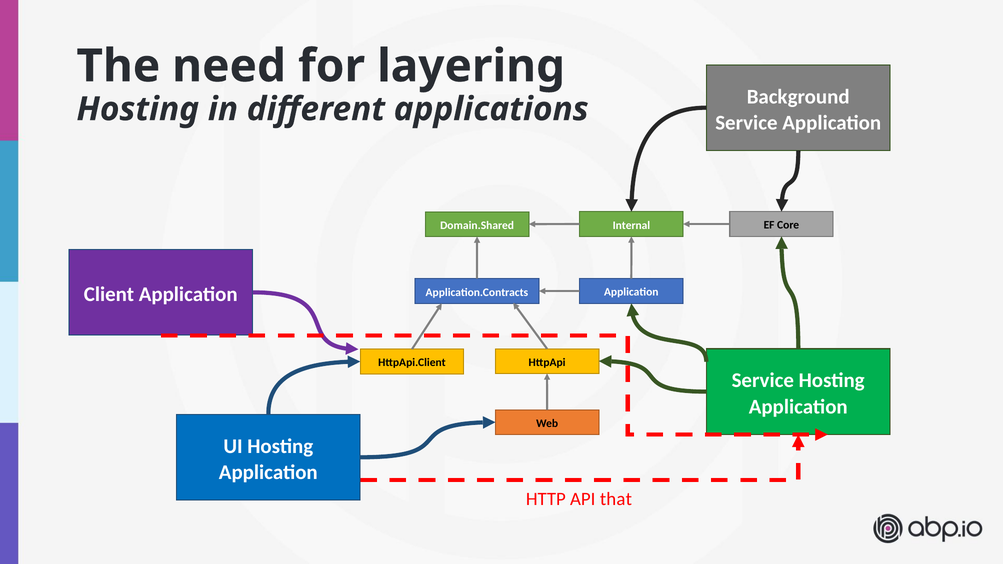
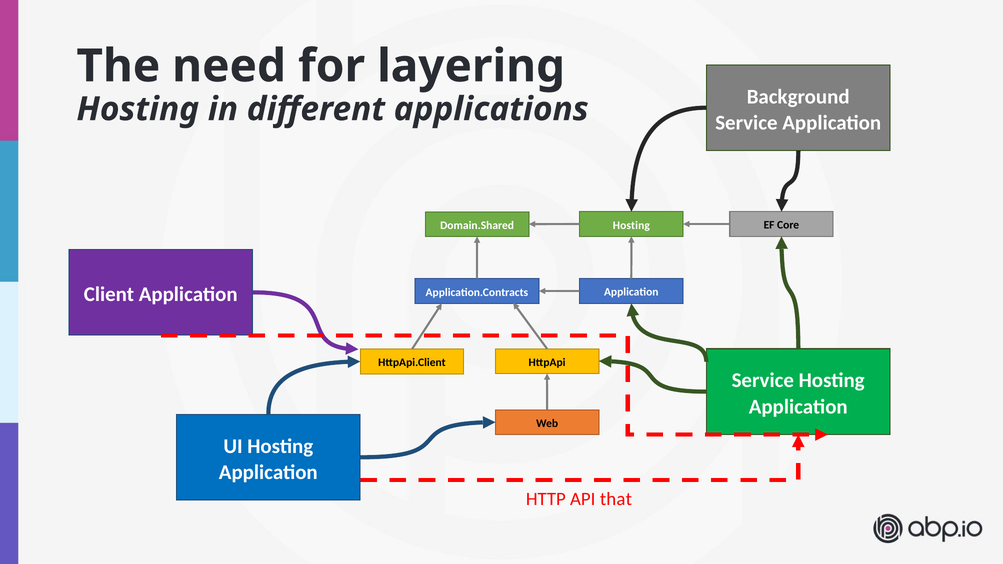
Domain.Shared Internal: Internal -> Hosting
